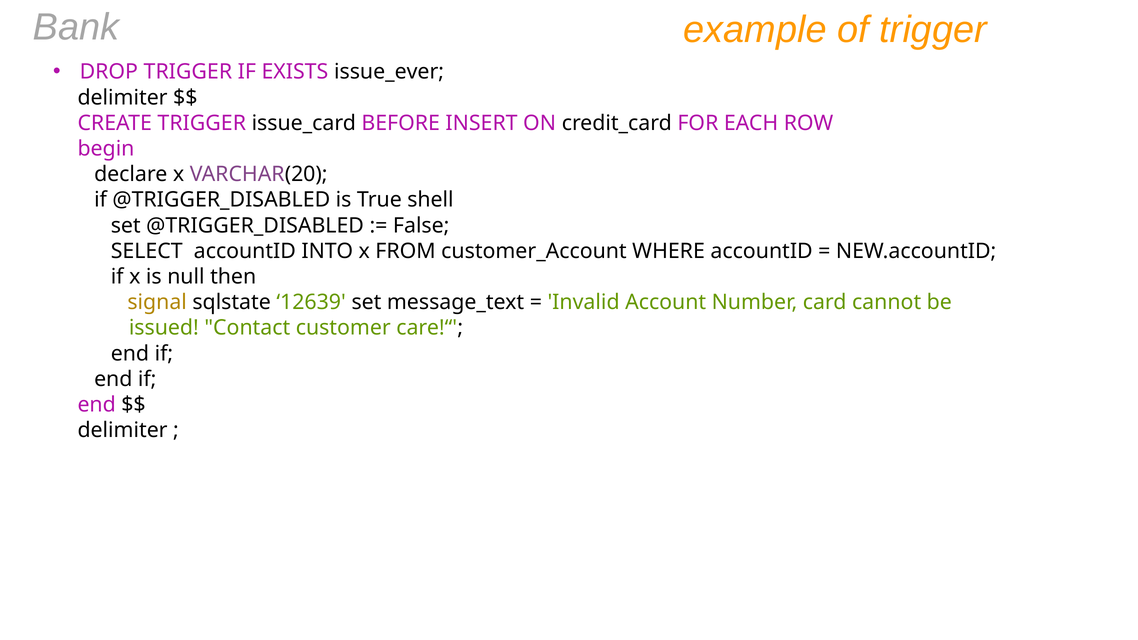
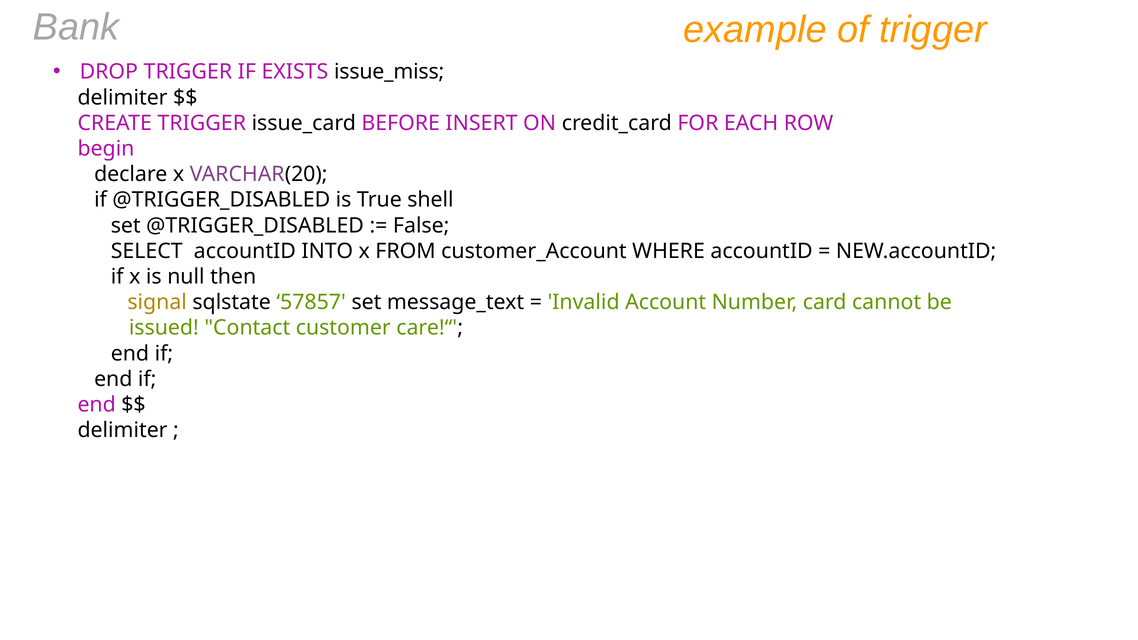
issue_ever: issue_ever -> issue_miss
12639: 12639 -> 57857
